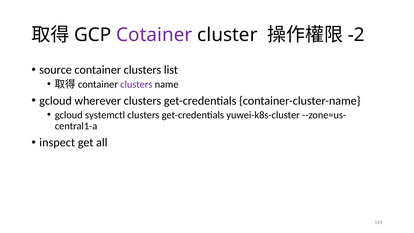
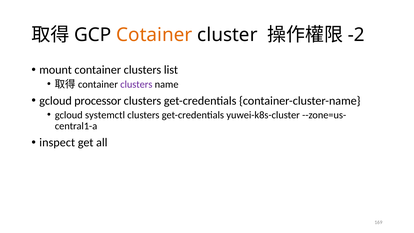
Cotainer colour: purple -> orange
source: source -> mount
wherever: wherever -> processor
